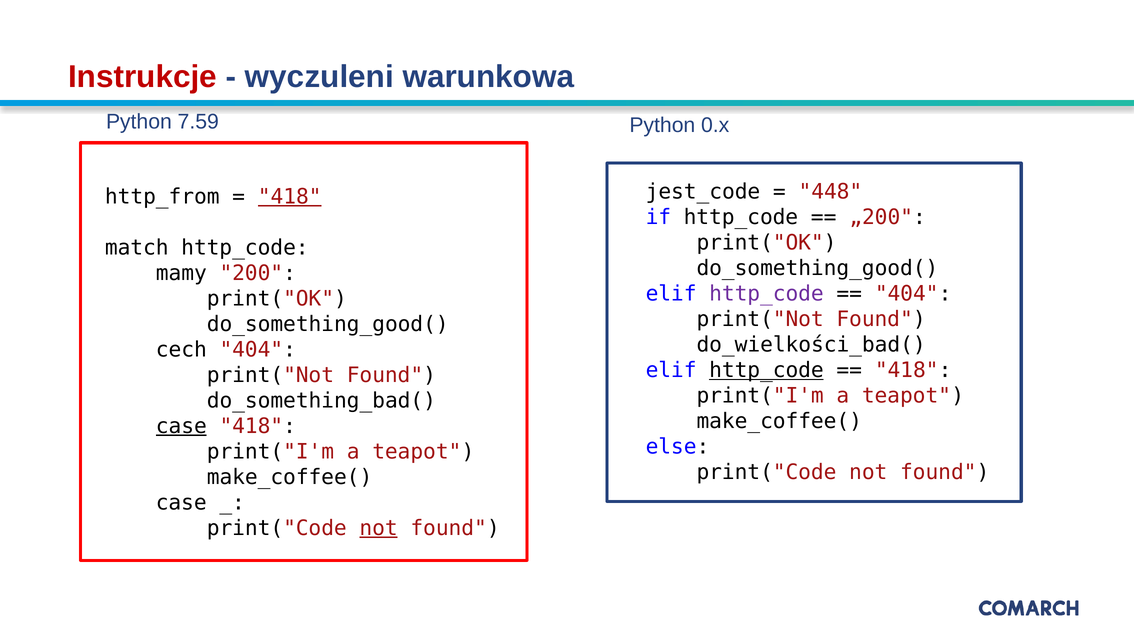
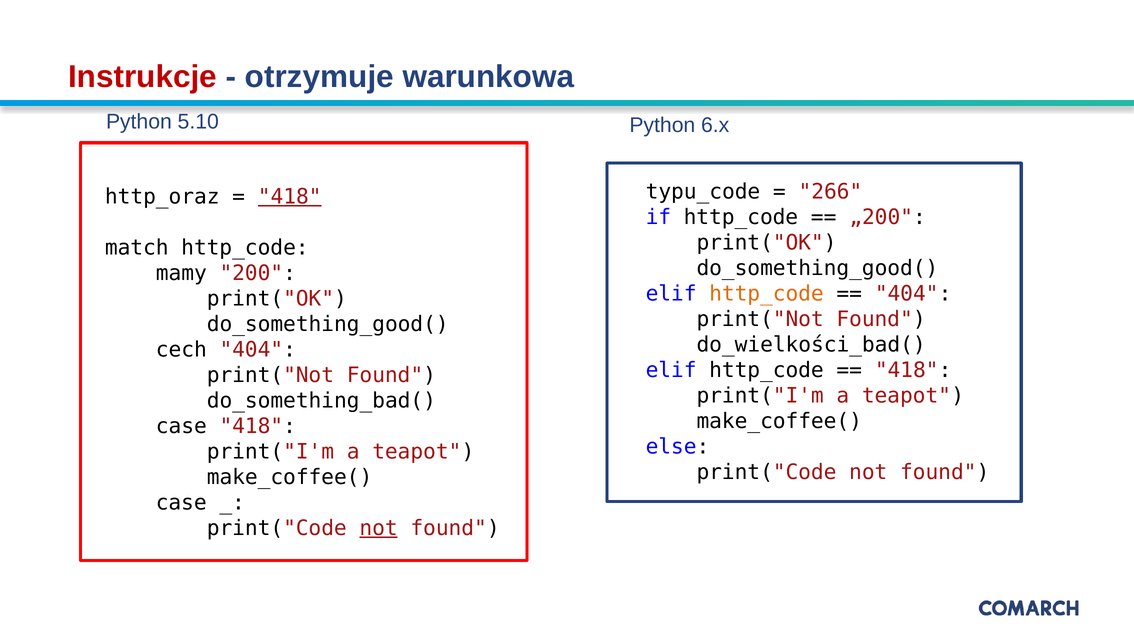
wyczuleni: wyczuleni -> otrzymuje
7.59: 7.59 -> 5.10
0.x: 0.x -> 6.x
jest_code: jest_code -> typu_code
448: 448 -> 266
http_from: http_from -> http_oraz
http_code at (766, 294) colour: purple -> orange
http_code at (766, 370) underline: present -> none
case at (181, 426) underline: present -> none
